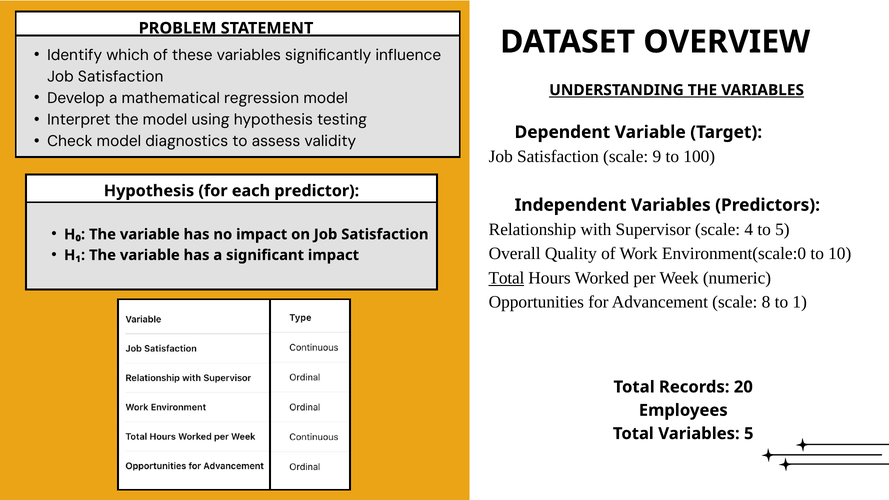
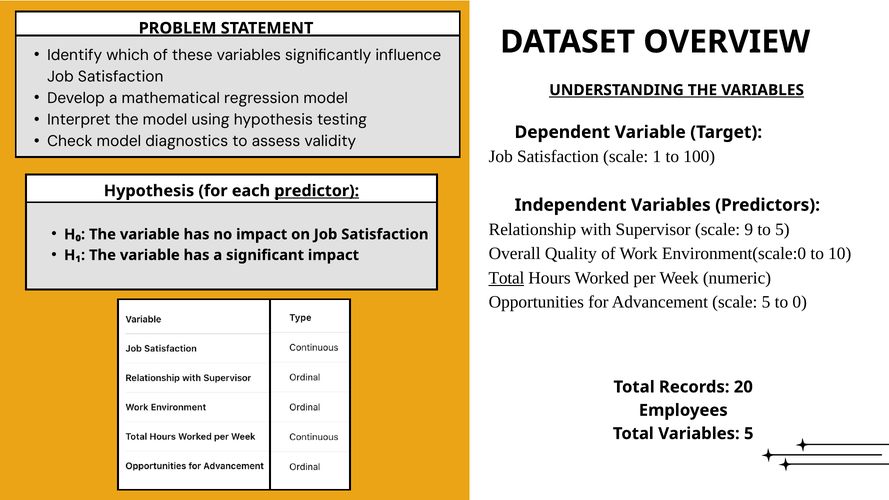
9: 9 -> 1
predictor underline: none -> present
4: 4 -> 9
scale 8: 8 -> 5
1: 1 -> 0
